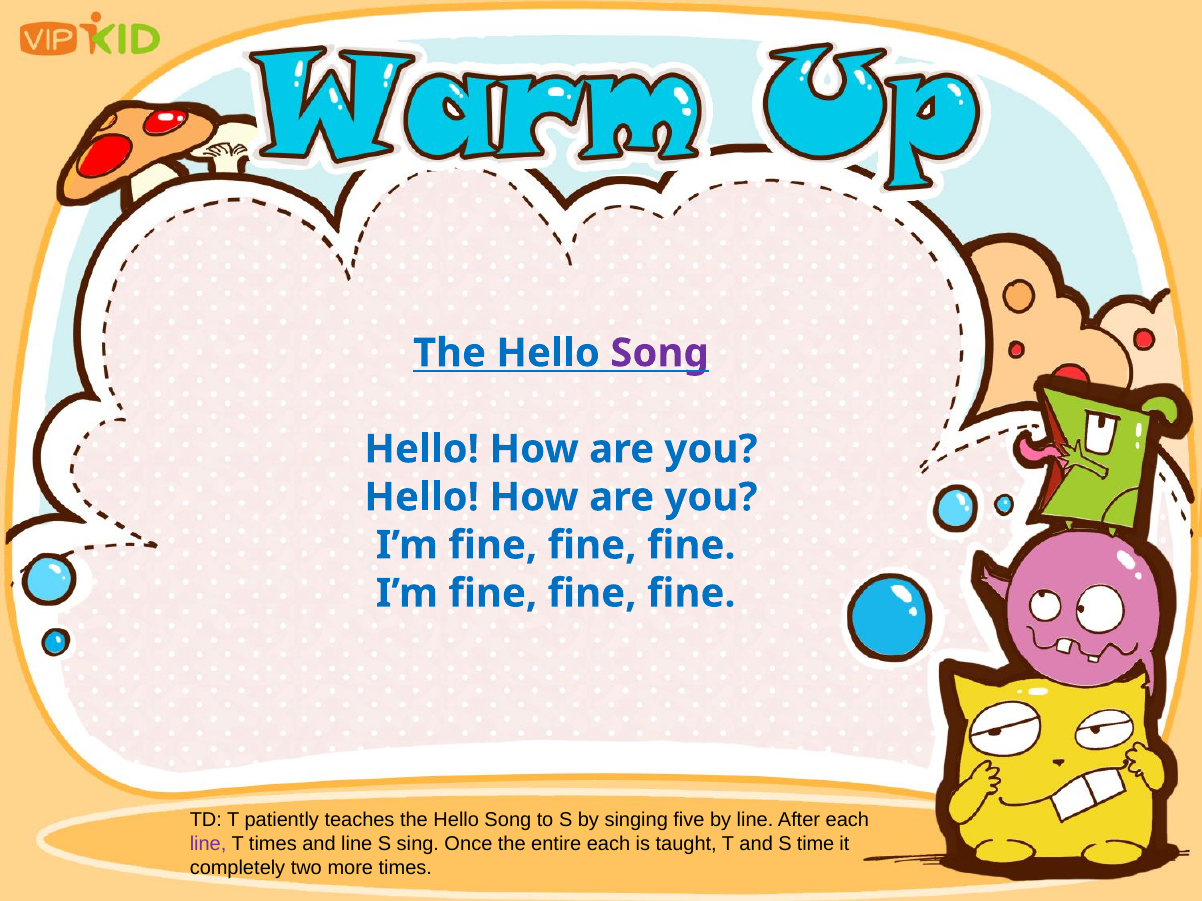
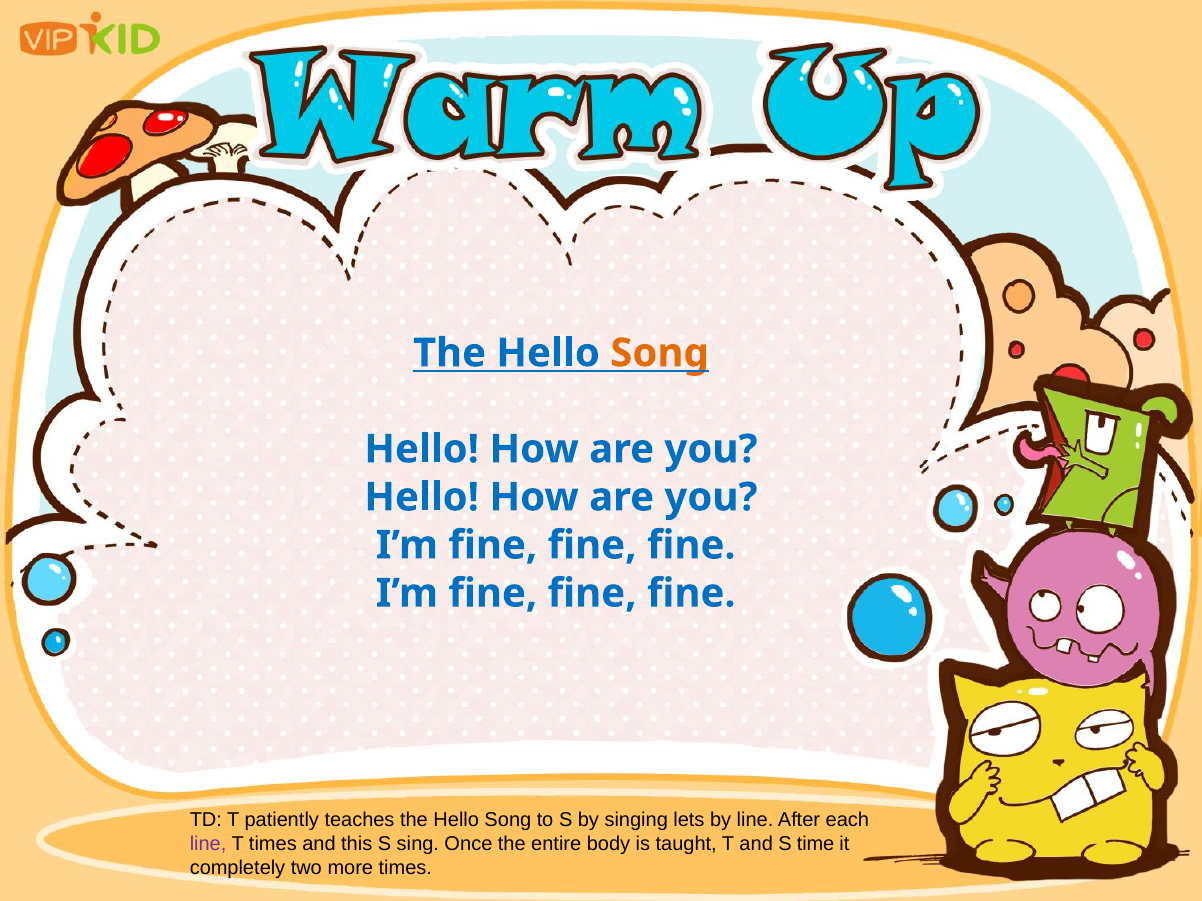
Song at (660, 353) colour: purple -> orange
five: five -> lets
and line: line -> this
entire each: each -> body
